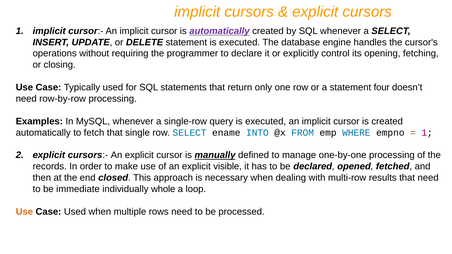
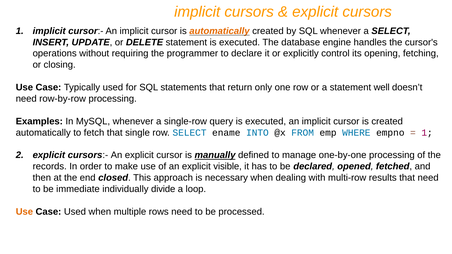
automatically at (219, 31) colour: purple -> orange
four: four -> well
whole: whole -> divide
